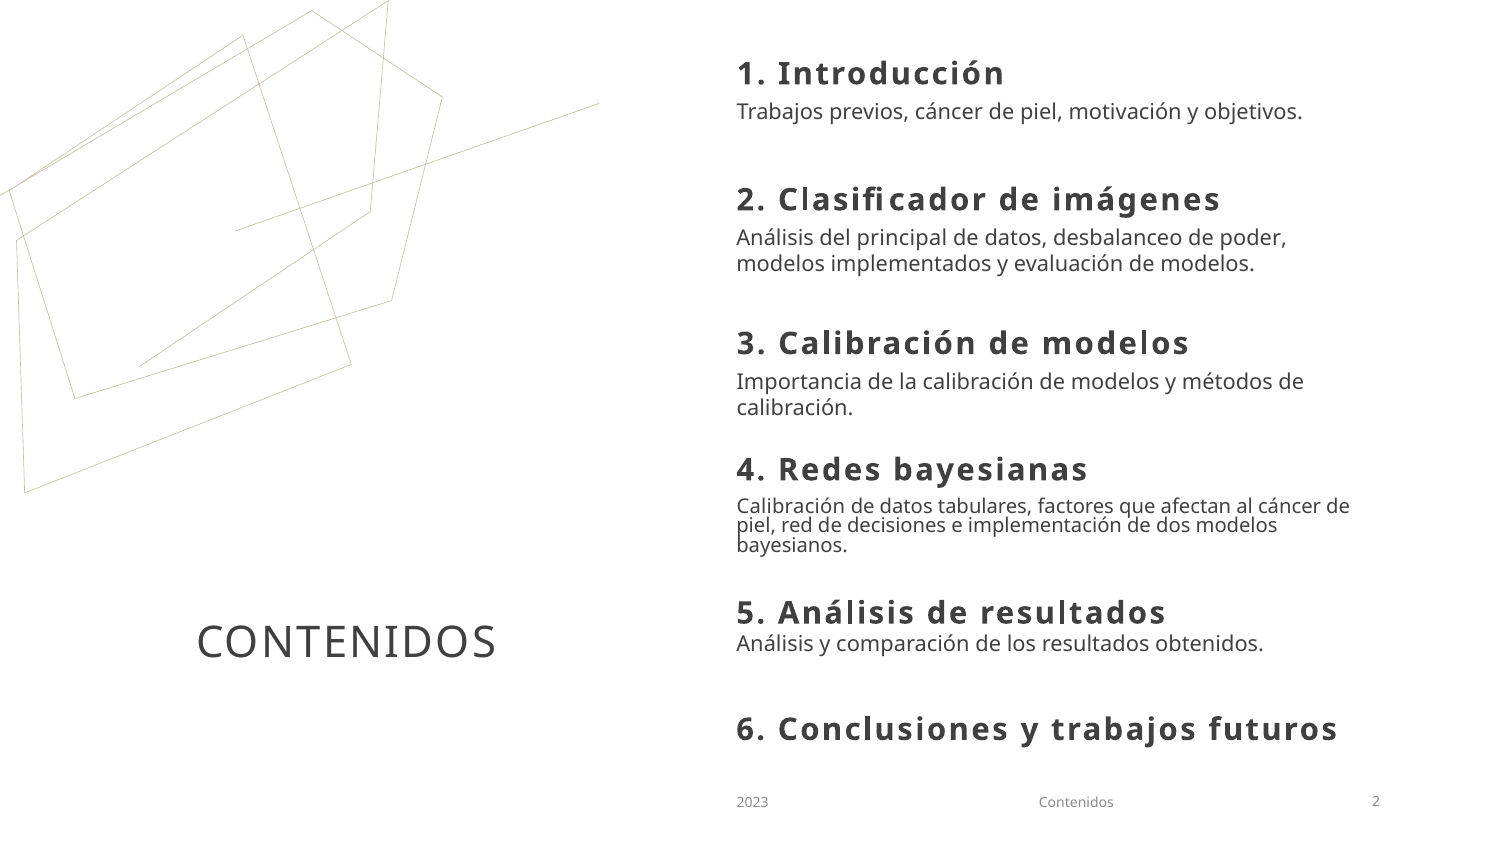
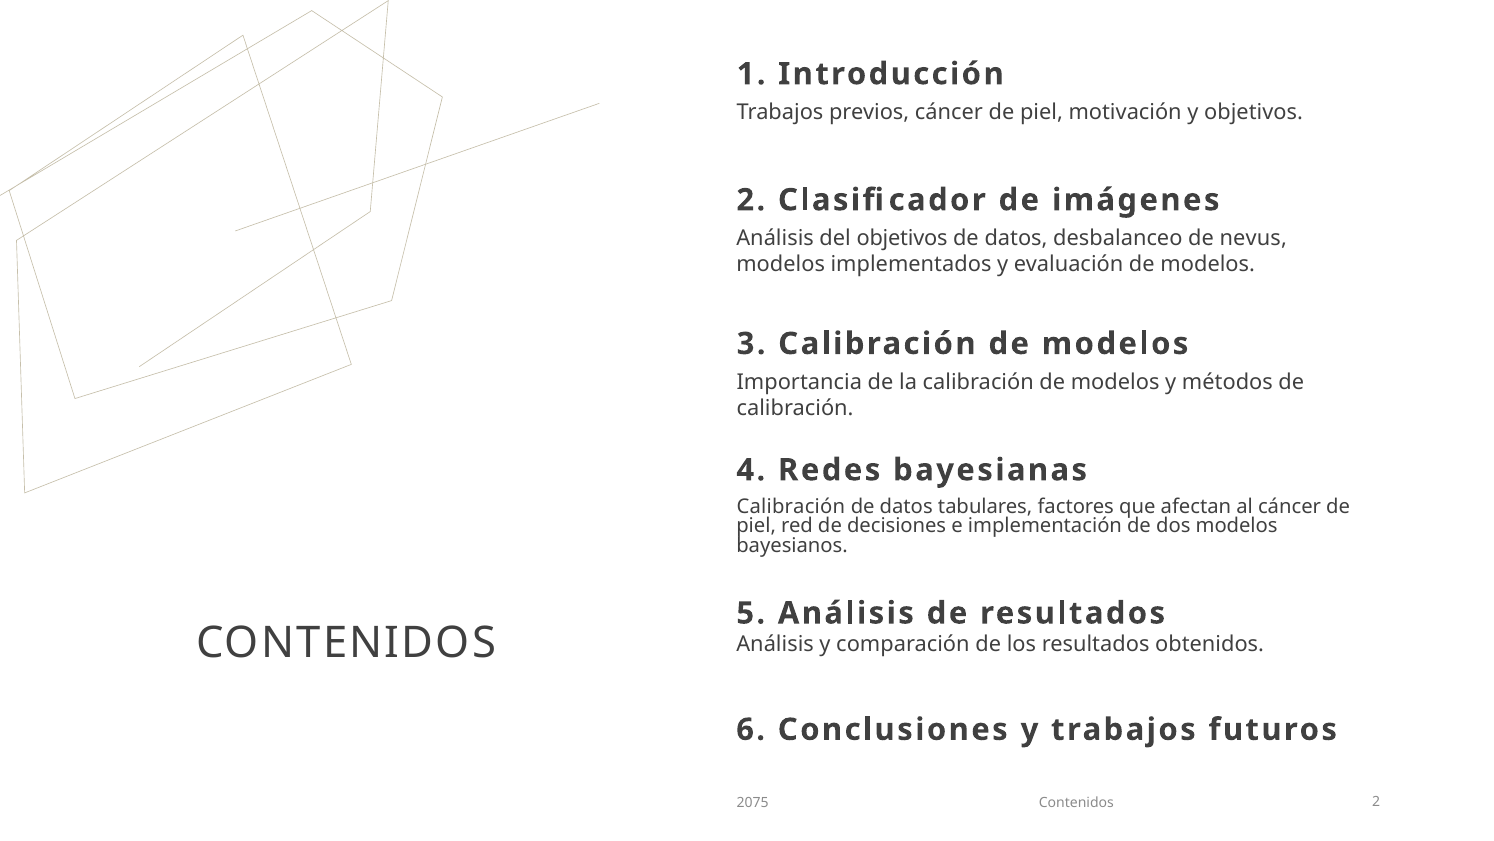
del principal: principal -> objetivos
poder: poder -> nevus
2023: 2023 -> 2075
